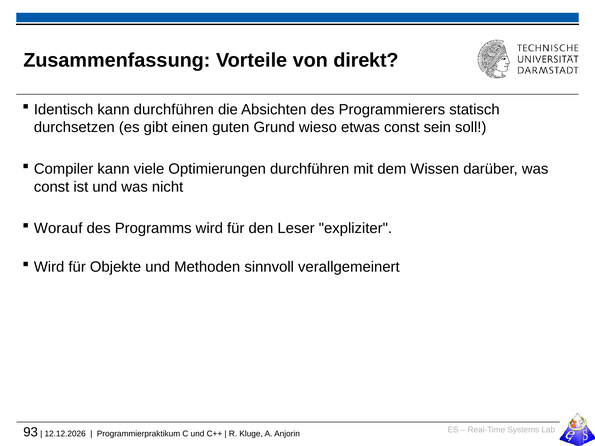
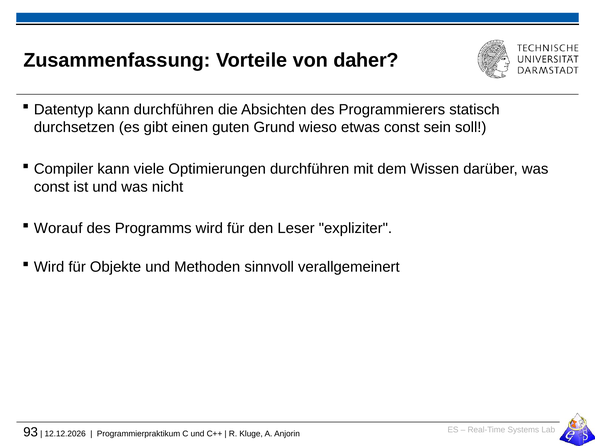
direkt: direkt -> daher
Identisch: Identisch -> Datentyp
